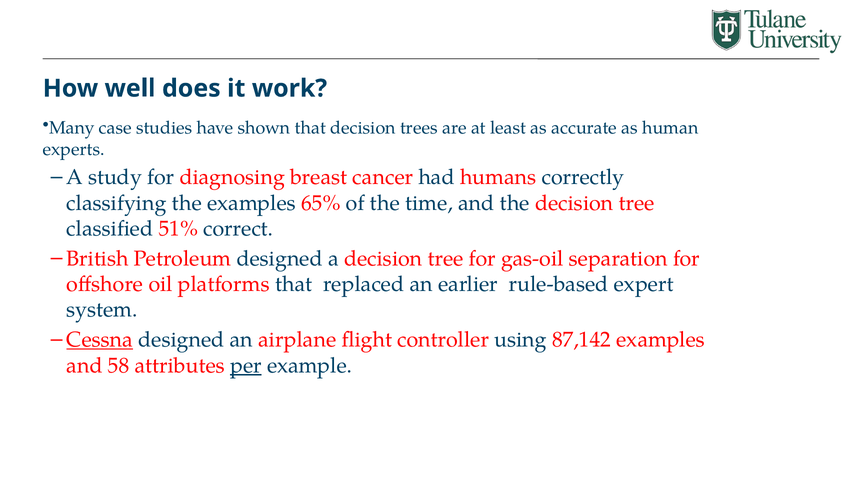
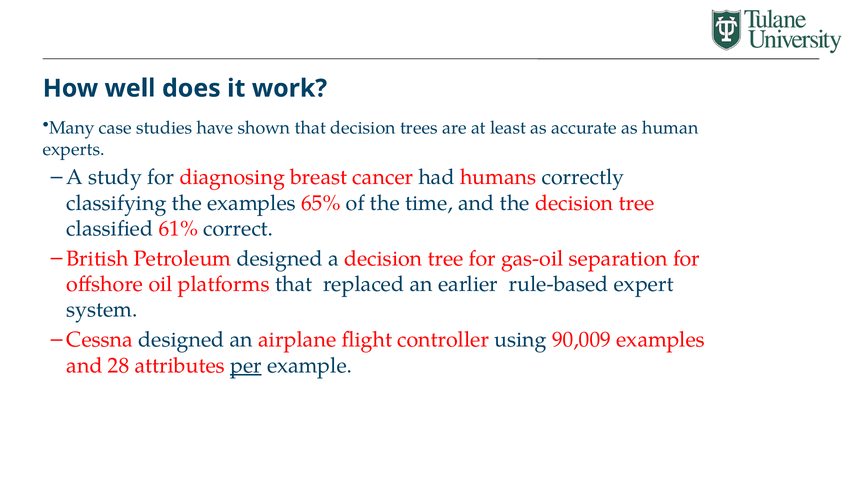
51%: 51% -> 61%
Cessna underline: present -> none
87,142: 87,142 -> 90,009
58: 58 -> 28
